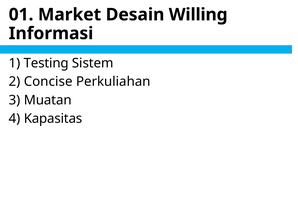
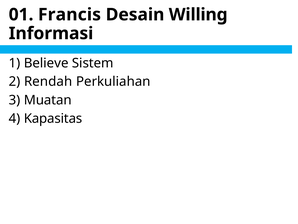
Market: Market -> Francis
Testing: Testing -> Believe
Concise: Concise -> Rendah
